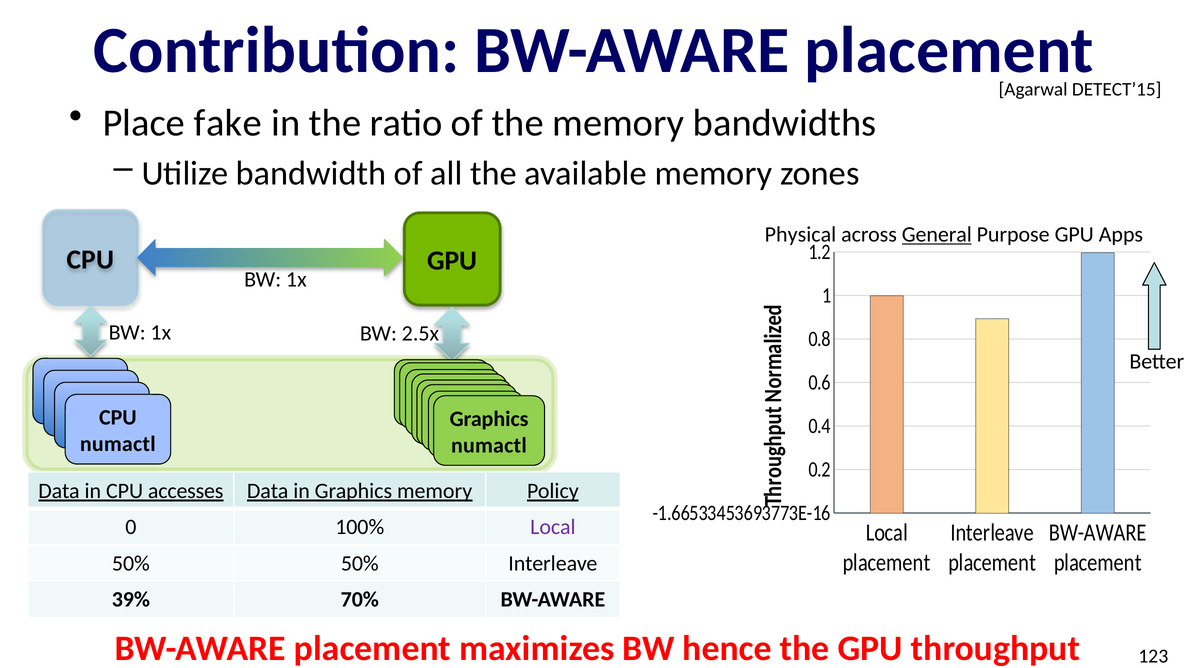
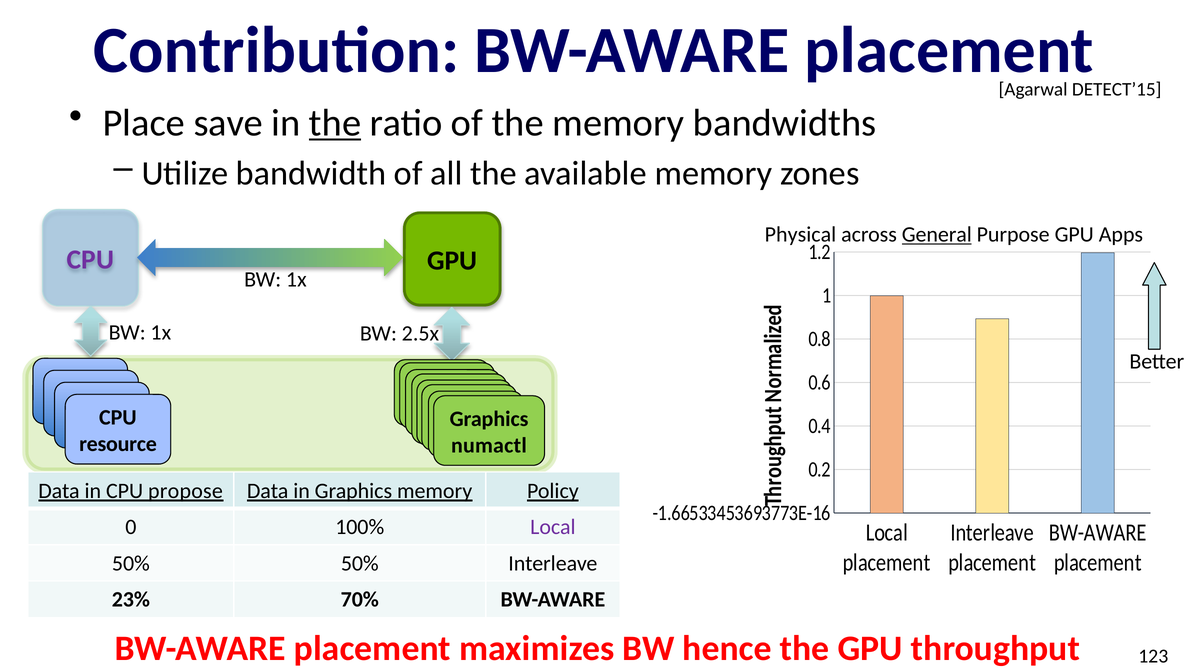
fake: fake -> save
the at (335, 123) underline: none -> present
CPU at (90, 260) colour: black -> purple
numactl at (118, 444): numactl -> resource
accesses: accesses -> propose
39%: 39% -> 23%
